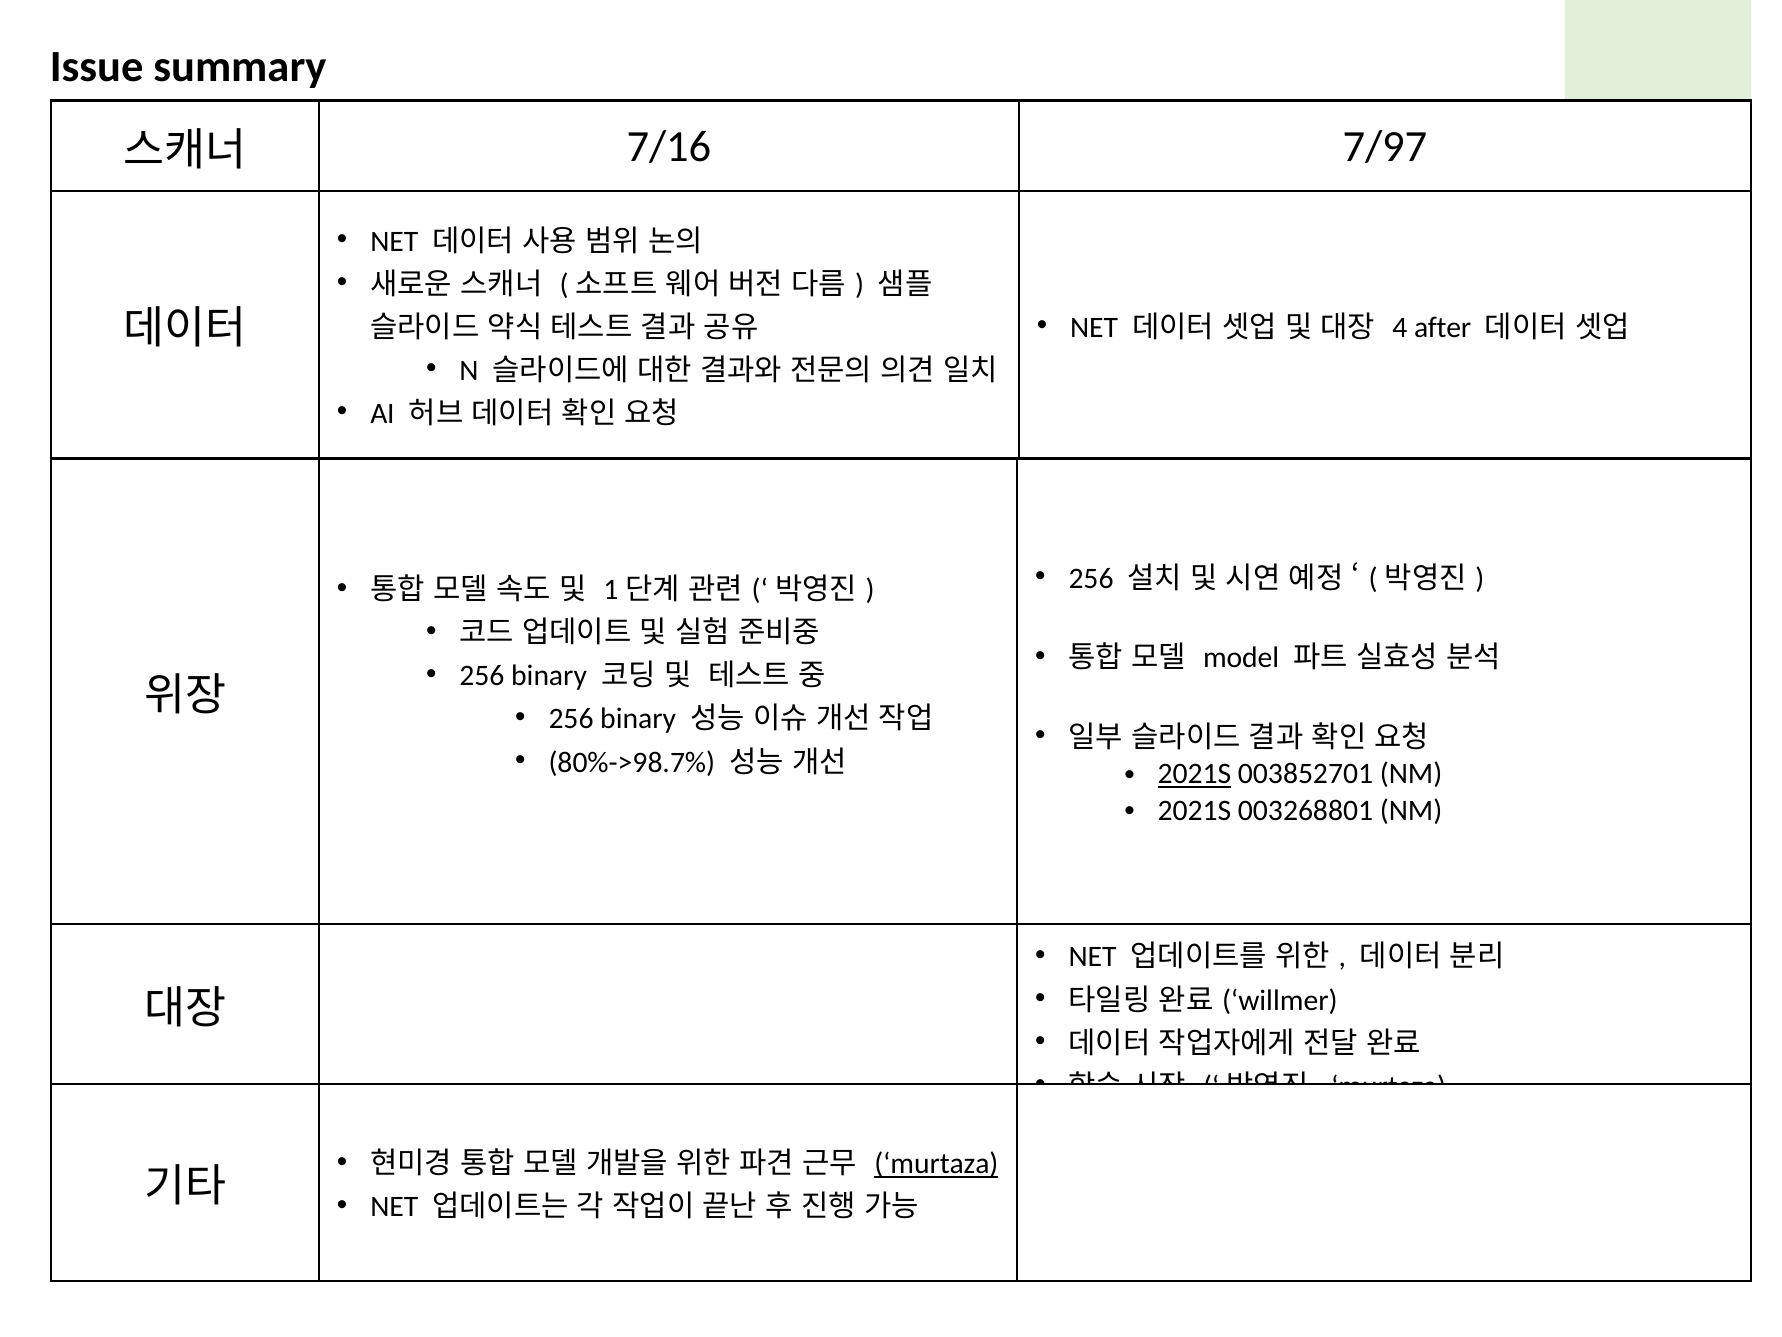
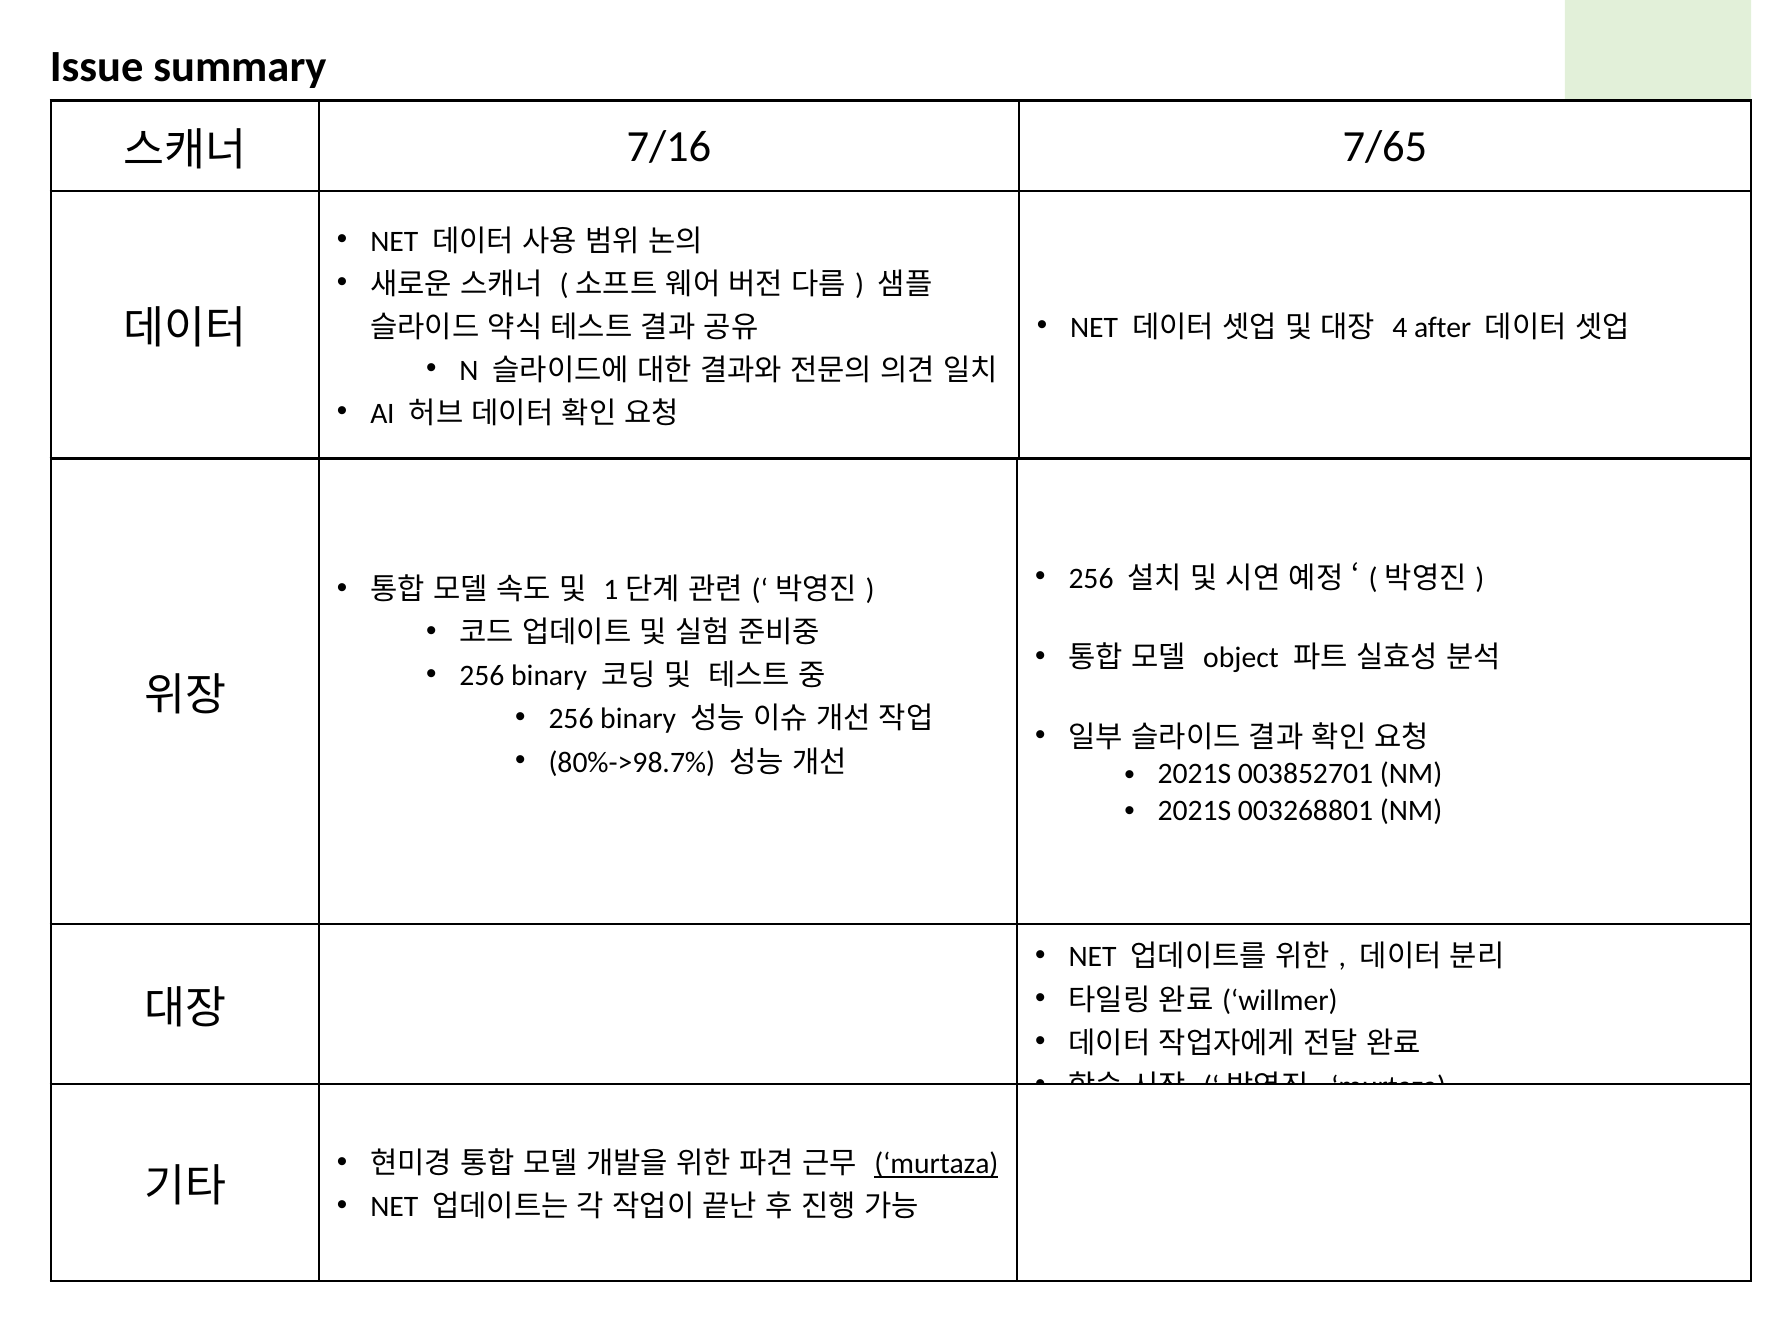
7/97: 7/97 -> 7/65
model: model -> object
2021S at (1194, 774) underline: present -> none
